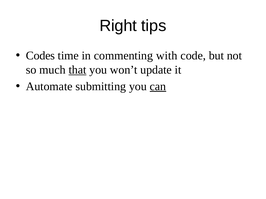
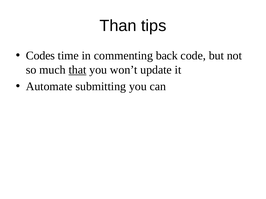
Right: Right -> Than
with: with -> back
can underline: present -> none
